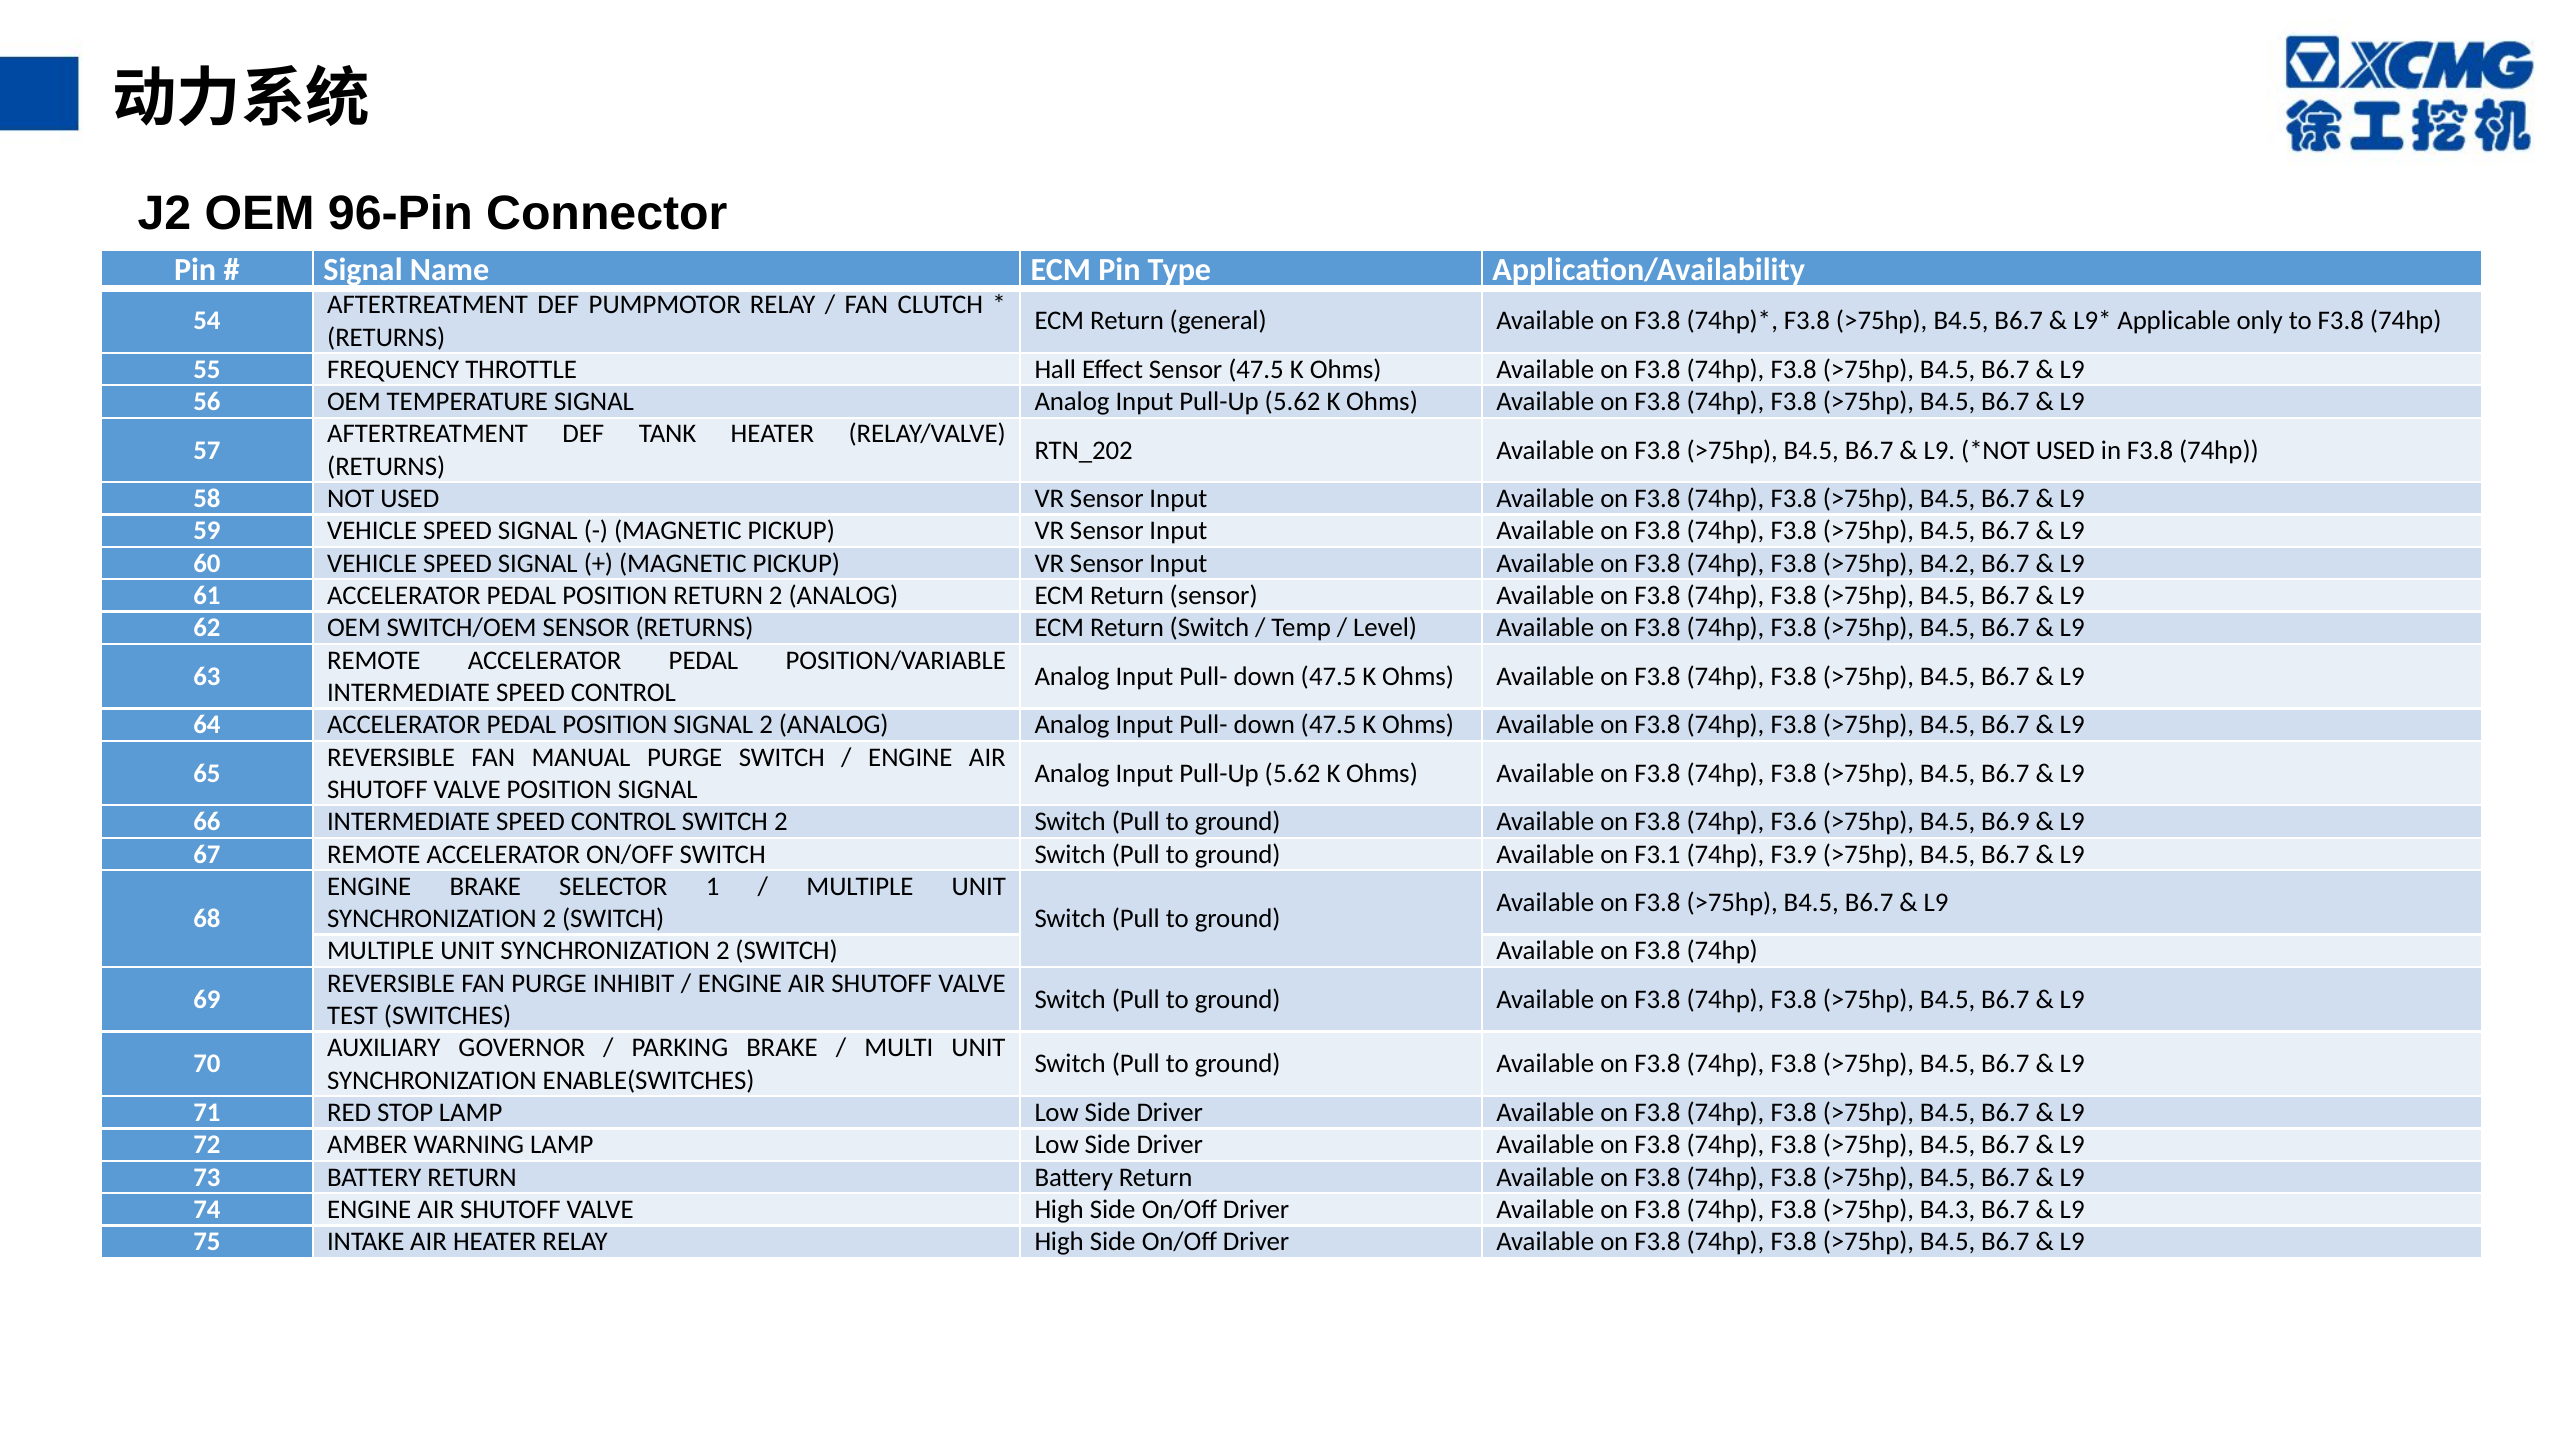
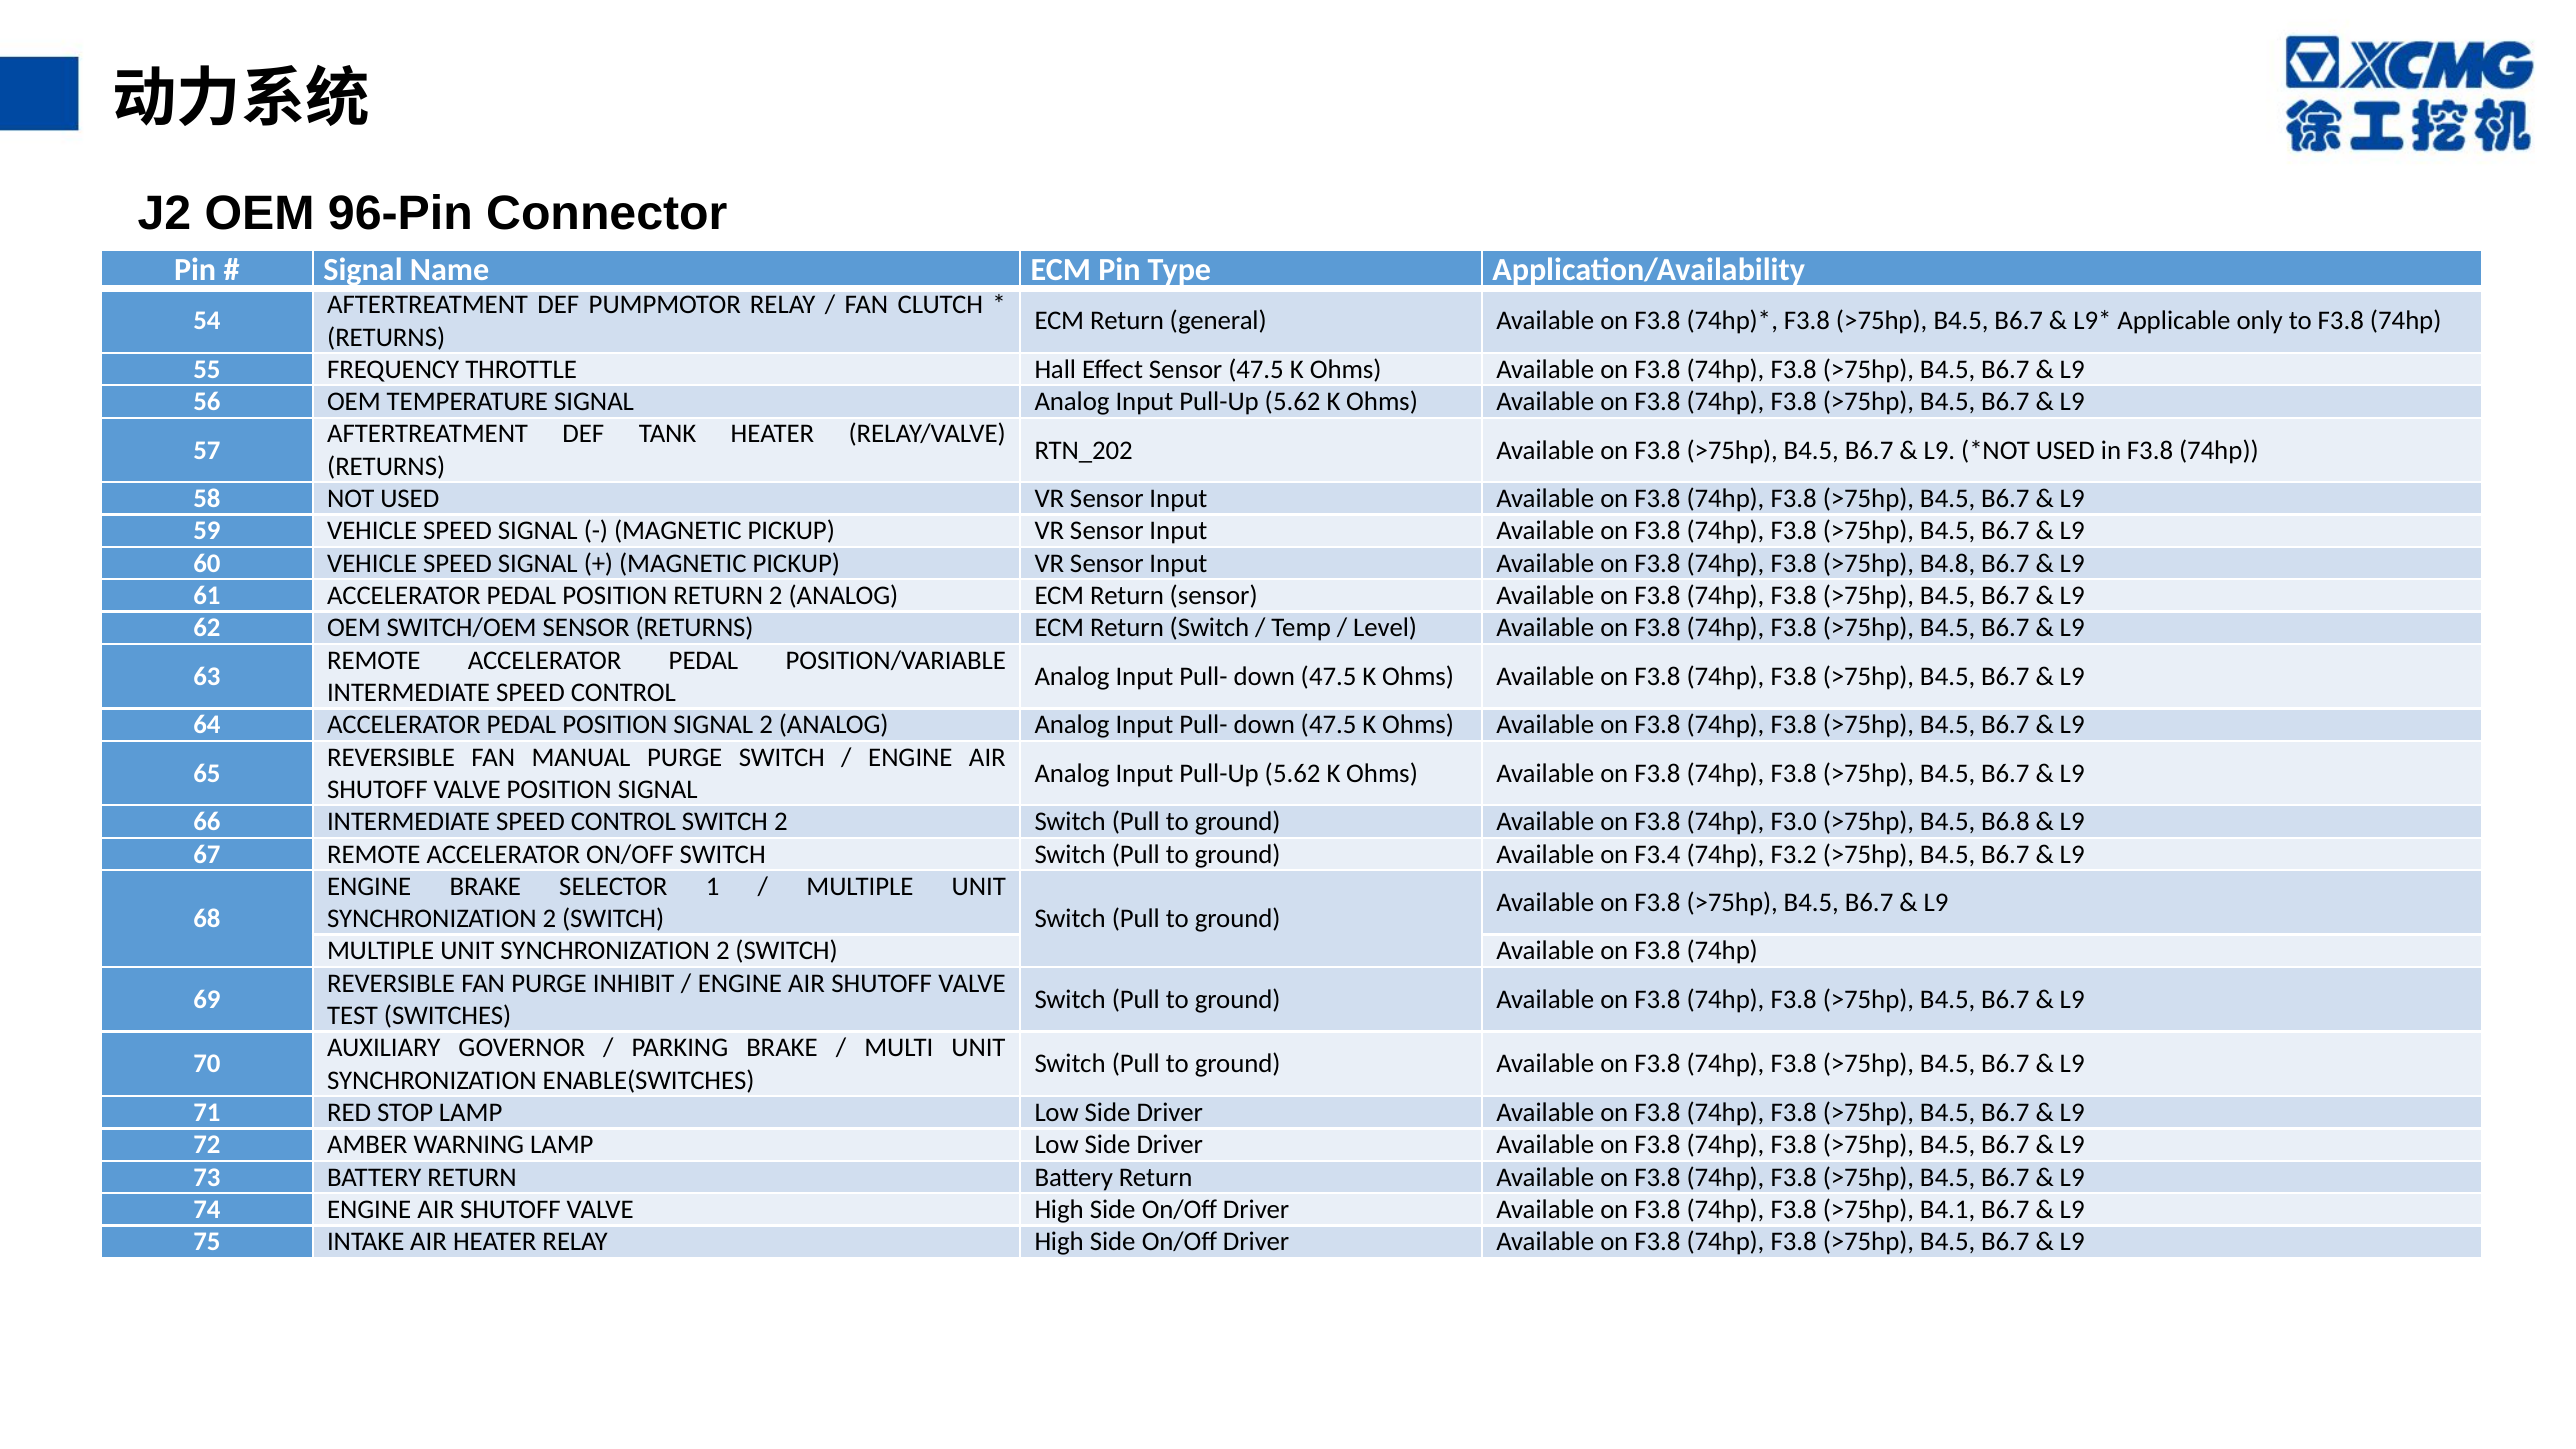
B4.2: B4.2 -> B4.8
F3.6: F3.6 -> F3.0
B6.9: B6.9 -> B6.8
F3.1: F3.1 -> F3.4
F3.9: F3.9 -> F3.2
B4.3: B4.3 -> B4.1
